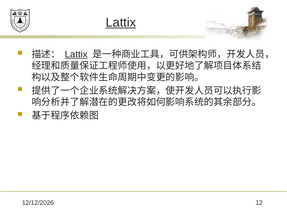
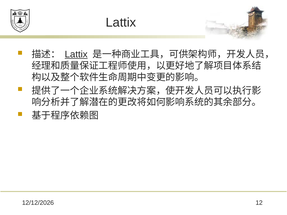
Lattix at (121, 23) underline: present -> none
